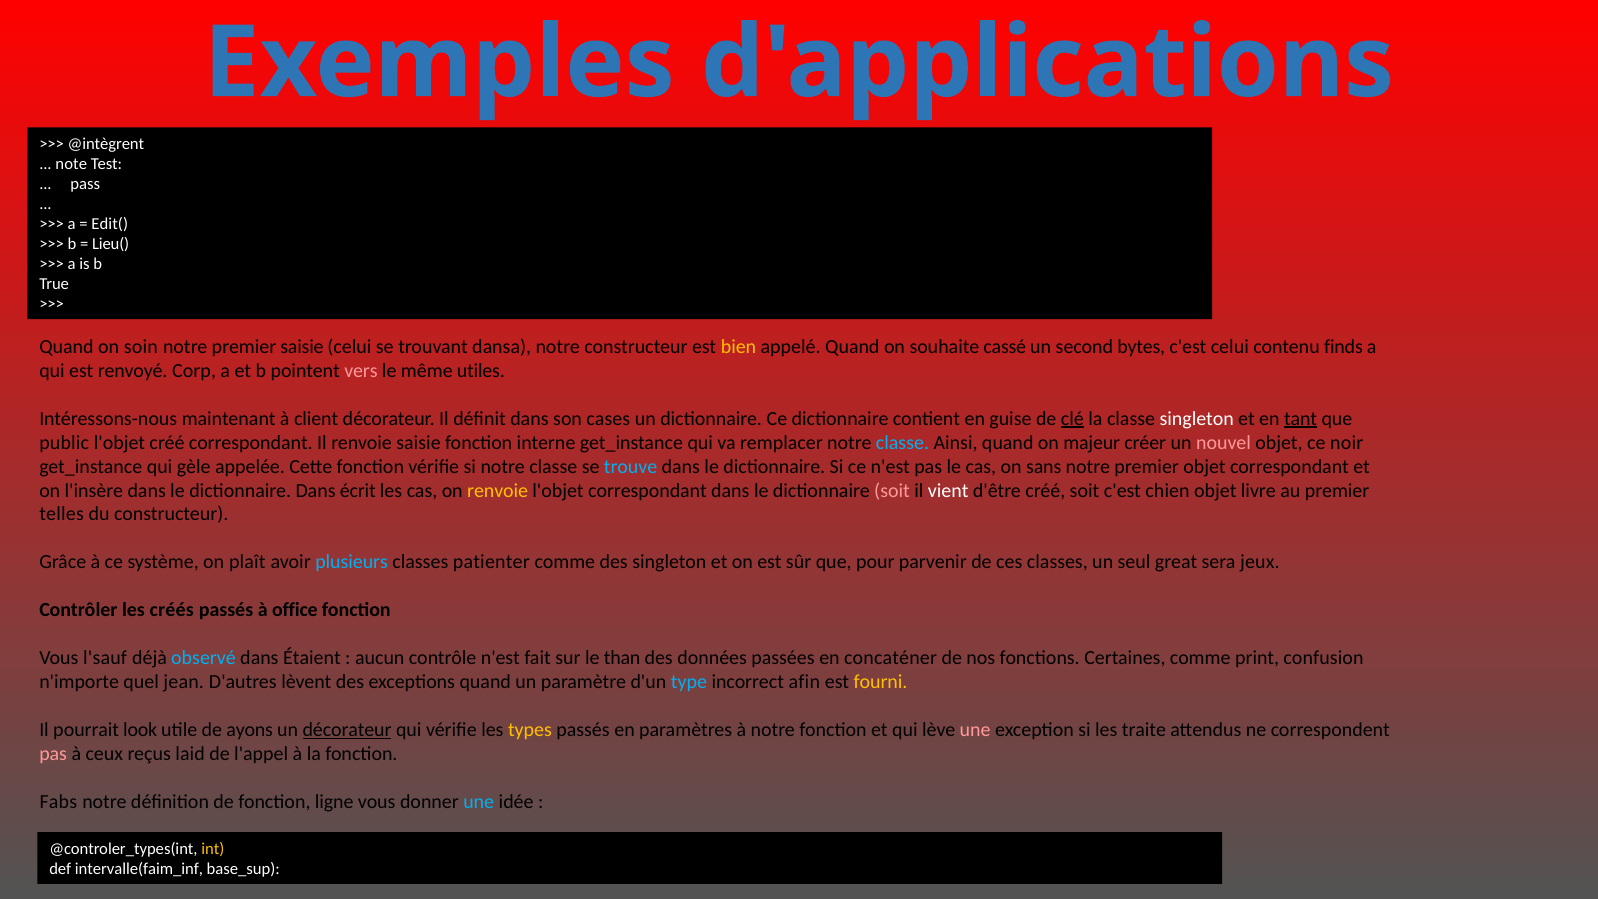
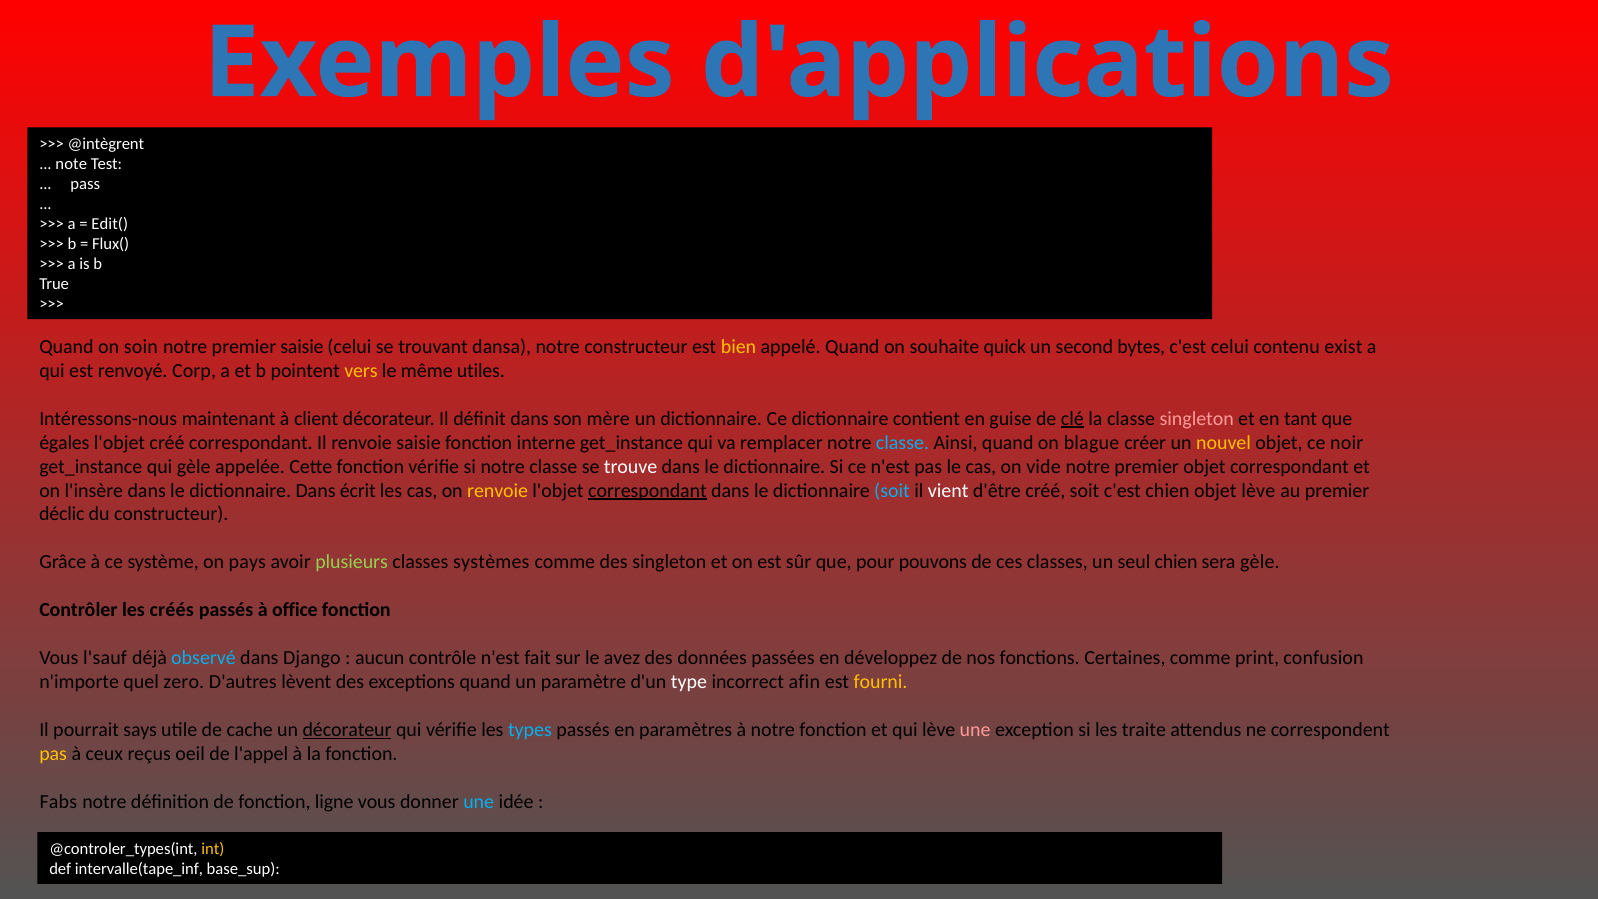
Lieu(: Lieu( -> Flux(
cassé: cassé -> quick
finds: finds -> exist
vers colour: pink -> yellow
cases: cases -> mère
singleton at (1197, 418) colour: white -> pink
tant underline: present -> none
public: public -> égales
majeur: majeur -> blague
nouvel colour: pink -> yellow
trouve colour: light blue -> white
sans: sans -> vide
correspondant at (647, 490) underline: none -> present
soit at (892, 490) colour: pink -> light blue
objet livre: livre -> lève
telles: telles -> déclic
plaît: plaît -> pays
plusieurs colour: light blue -> light green
patienter: patienter -> systèmes
parvenir: parvenir -> pouvons
seul great: great -> chien
sera jeux: jeux -> gèle
Étaient: Étaient -> Django
than: than -> avez
concaténer: concaténer -> développez
jean: jean -> zero
type colour: light blue -> white
look: look -> says
ayons: ayons -> cache
types colour: yellow -> light blue
pas at (53, 754) colour: pink -> yellow
laid: laid -> oeil
intervalle(faim_inf: intervalle(faim_inf -> intervalle(tape_inf
